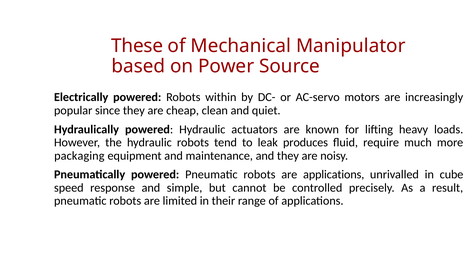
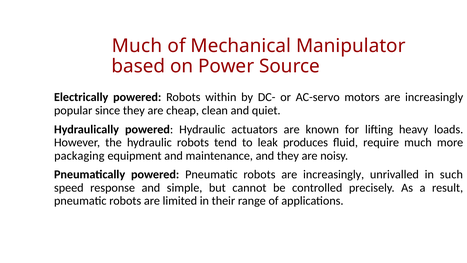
These at (137, 46): These -> Much
robots are applications: applications -> increasingly
cube: cube -> such
